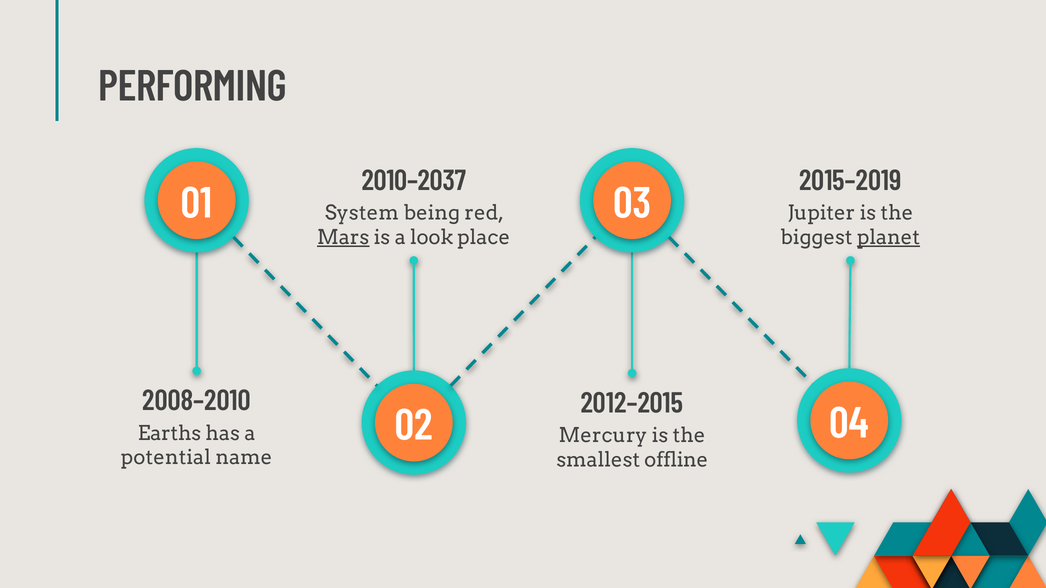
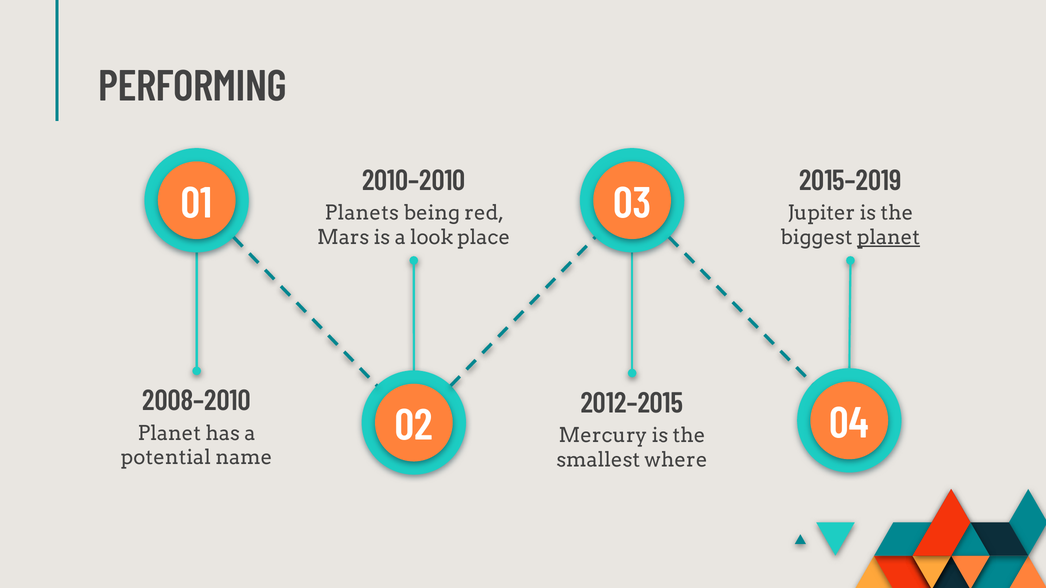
2010–2037: 2010–2037 -> 2010–2010
System: System -> Planets
Mars underline: present -> none
Earths at (169, 434): Earths -> Planet
offline: offline -> where
